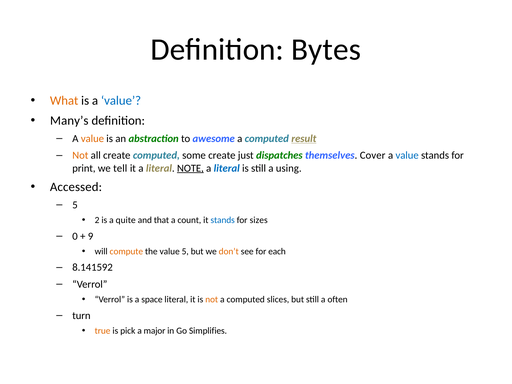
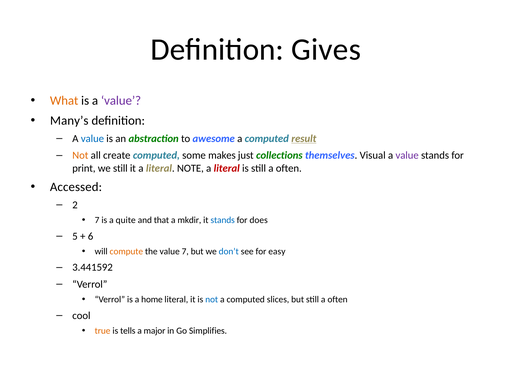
Bytes: Bytes -> Gives
value at (121, 101) colour: blue -> purple
value at (92, 139) colour: orange -> blue
some create: create -> makes
dispatches: dispatches -> collections
Cover: Cover -> Visual
value at (407, 155) colour: blue -> purple
we tell: tell -> still
NOTE underline: present -> none
literal at (227, 168) colour: blue -> red
is still a using: using -> often
5 at (75, 205): 5 -> 2
2 at (97, 220): 2 -> 7
count: count -> mkdir
sizes: sizes -> does
0: 0 -> 5
9: 9 -> 6
value 5: 5 -> 7
don’t colour: orange -> blue
each: each -> easy
8.141592: 8.141592 -> 3.441592
space: space -> home
not at (212, 300) colour: orange -> blue
turn: turn -> cool
pick: pick -> tells
